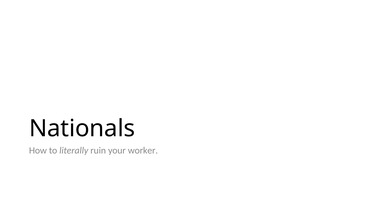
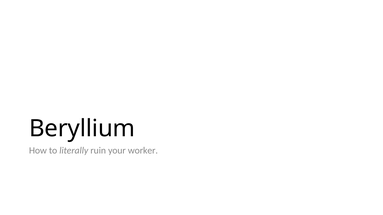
Nationals: Nationals -> Beryllium
